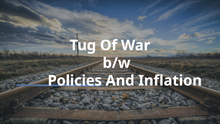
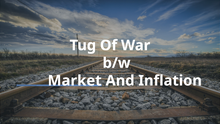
Policies: Policies -> Market
